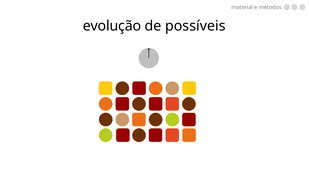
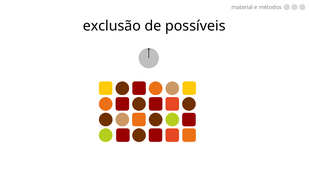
evolução: evolução -> exclusão
